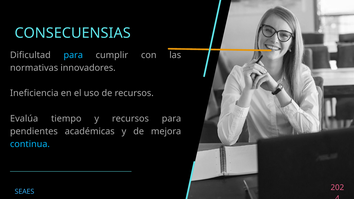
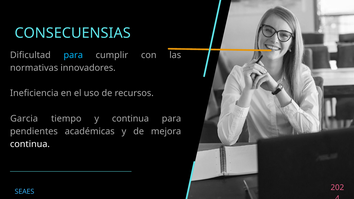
Evalúa: Evalúa -> Garcia
y recursos: recursos -> continua
continua at (30, 144) colour: light blue -> white
